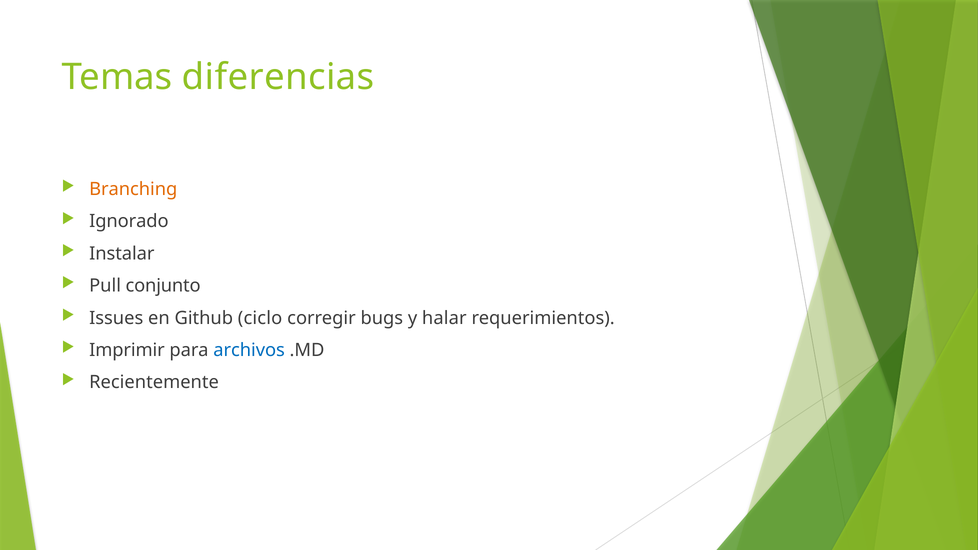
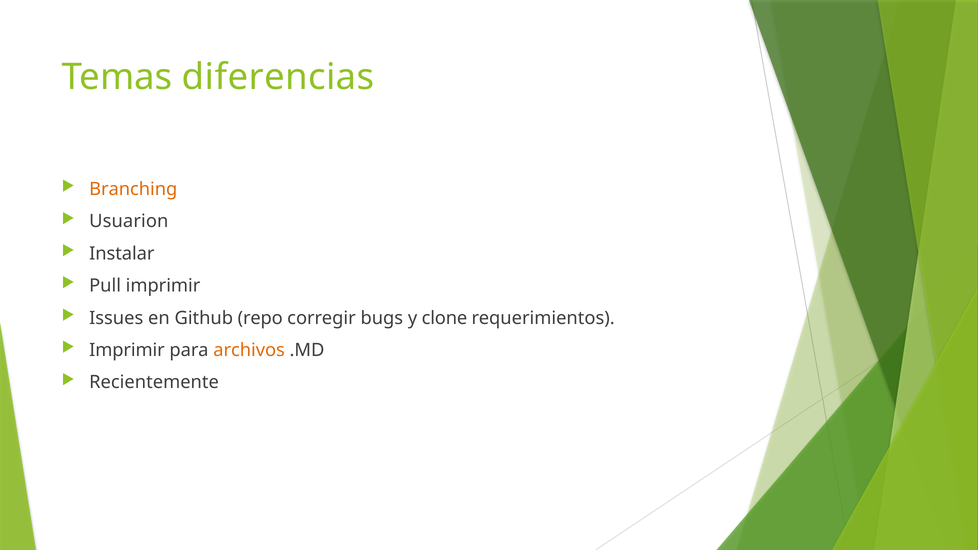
Ignorado: Ignorado -> Usuarion
Pull conjunto: conjunto -> imprimir
ciclo: ciclo -> repo
halar: halar -> clone
archivos colour: blue -> orange
